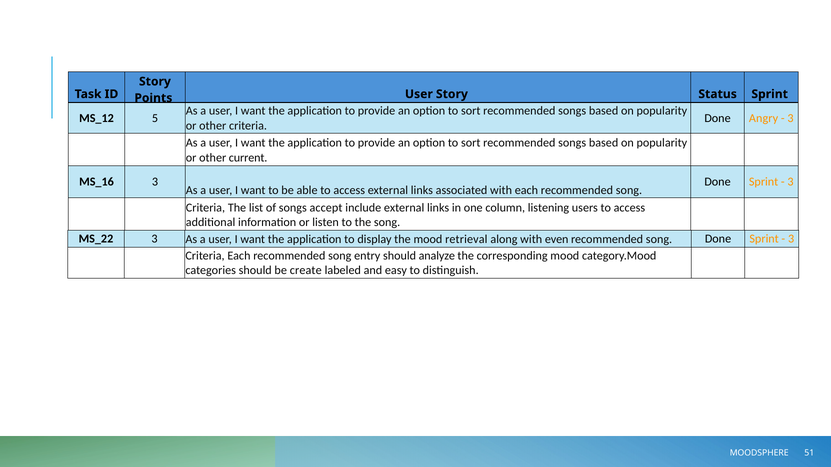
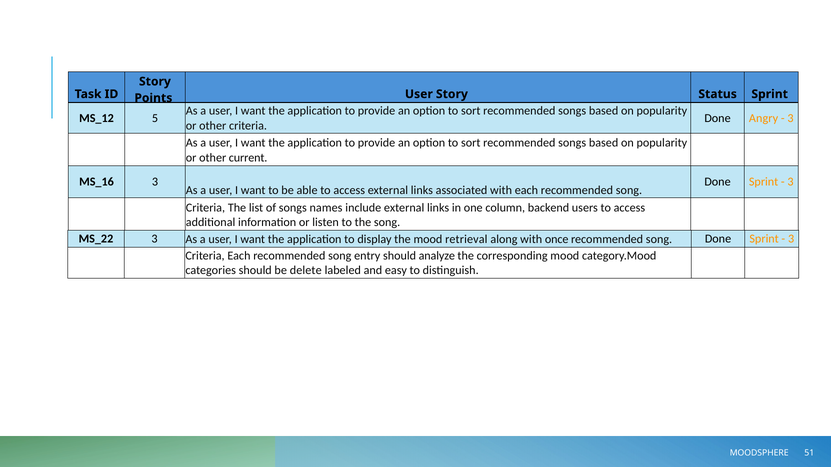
accept: accept -> names
listening: listening -> backend
even: even -> once
create: create -> delete
